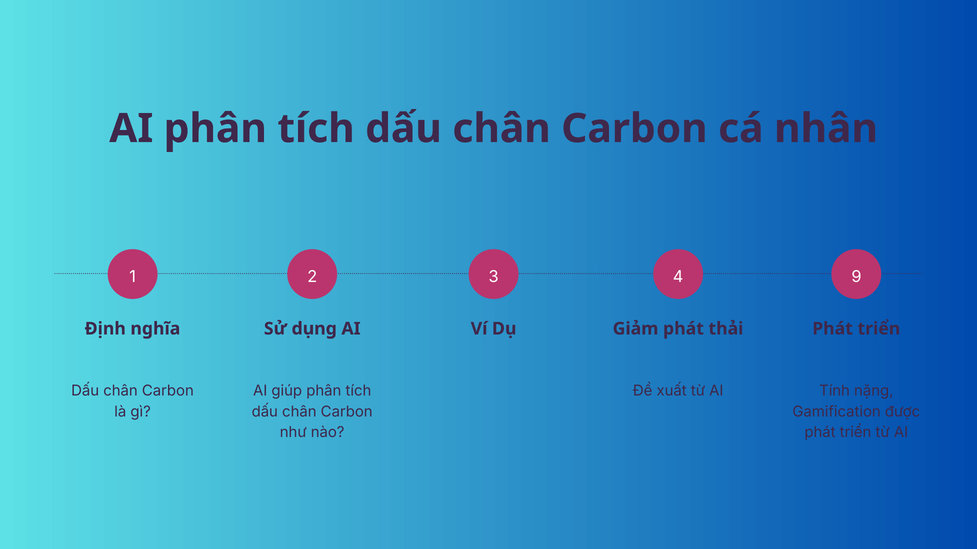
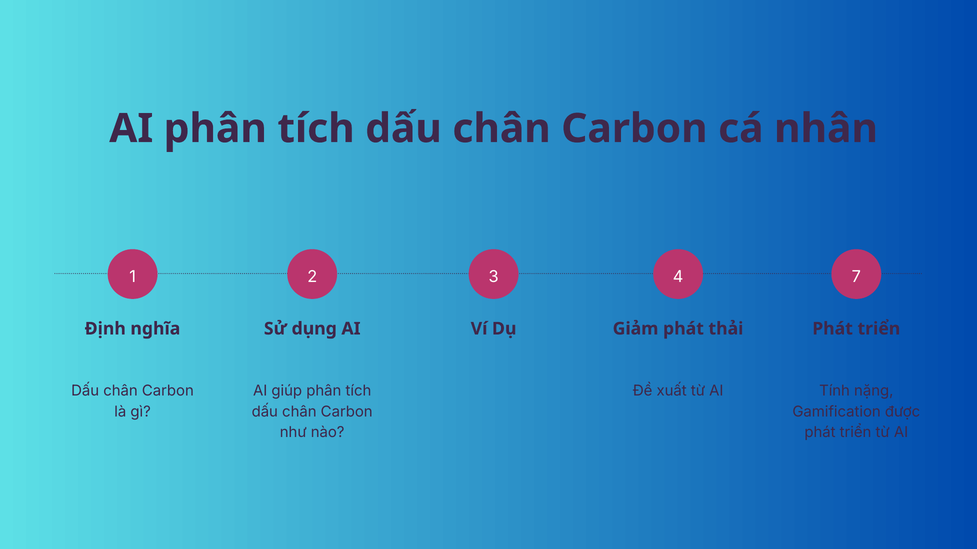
9: 9 -> 7
